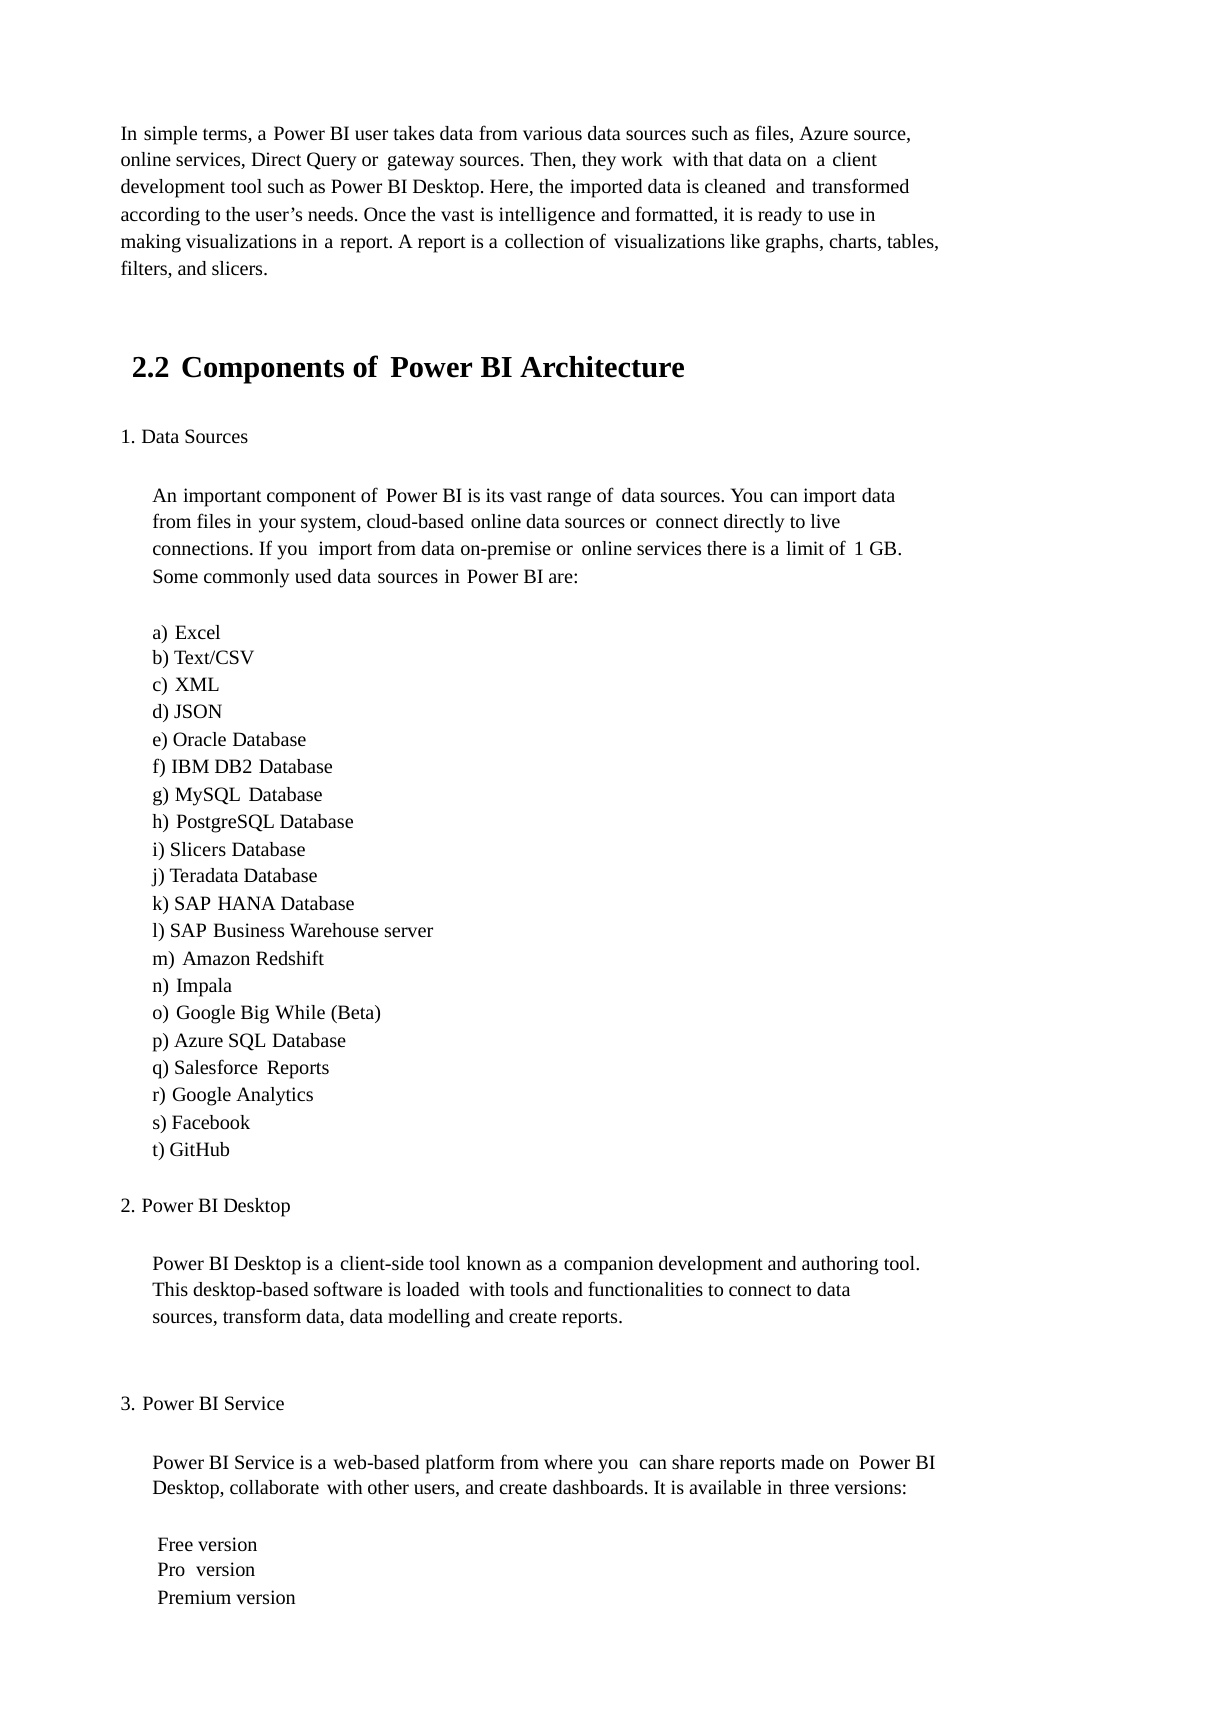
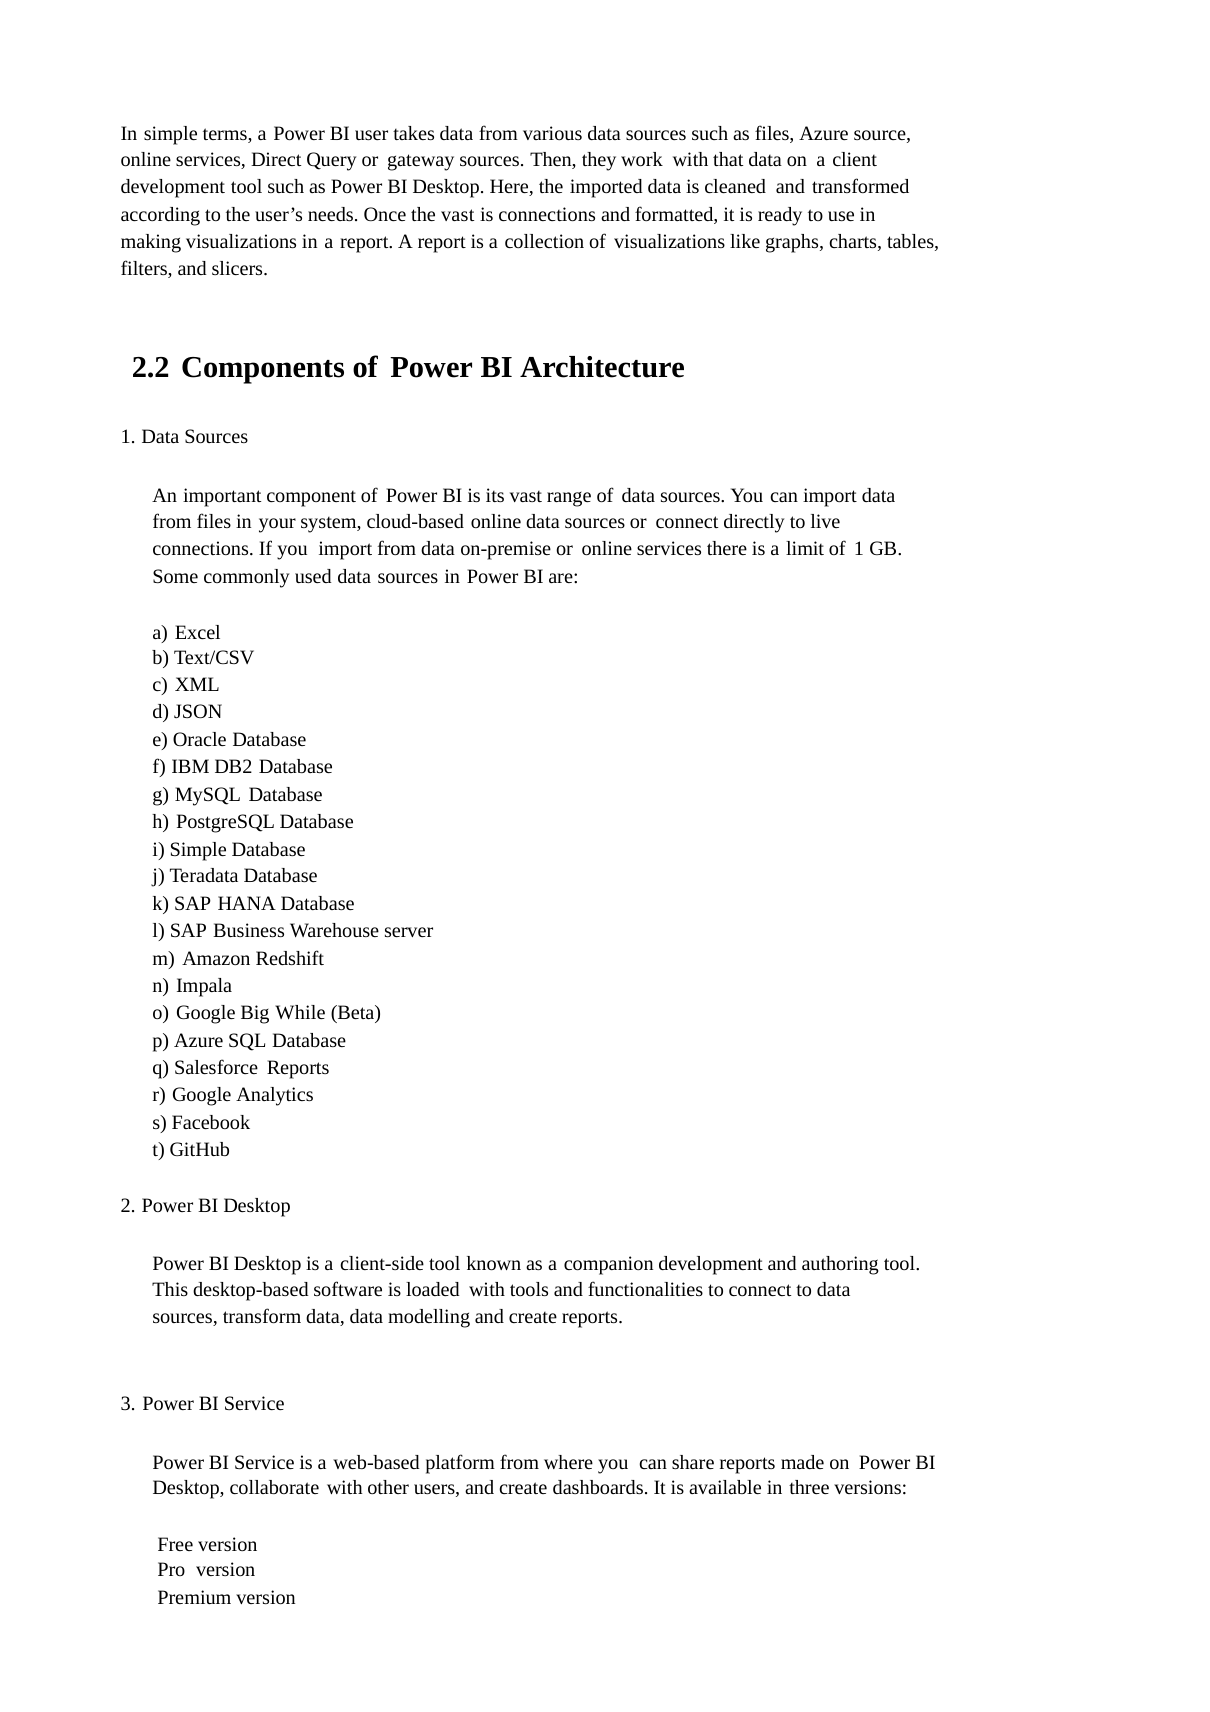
is intelligence: intelligence -> connections
i Slicers: Slicers -> Simple
